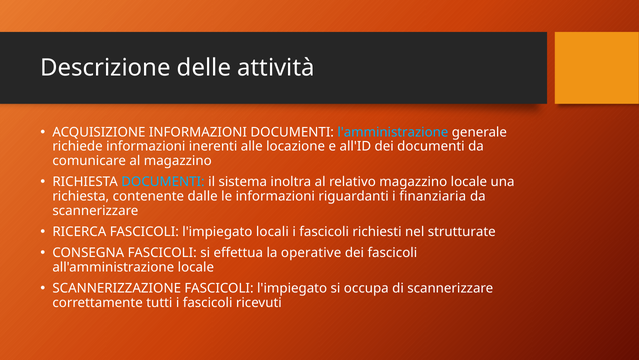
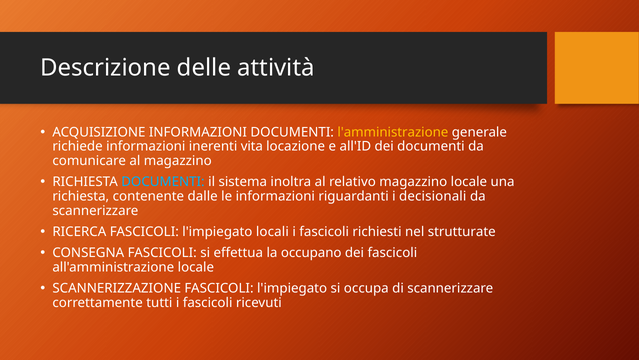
l'amministrazione colour: light blue -> yellow
alle: alle -> vita
finanziaria: finanziaria -> decisionali
operative: operative -> occupano
